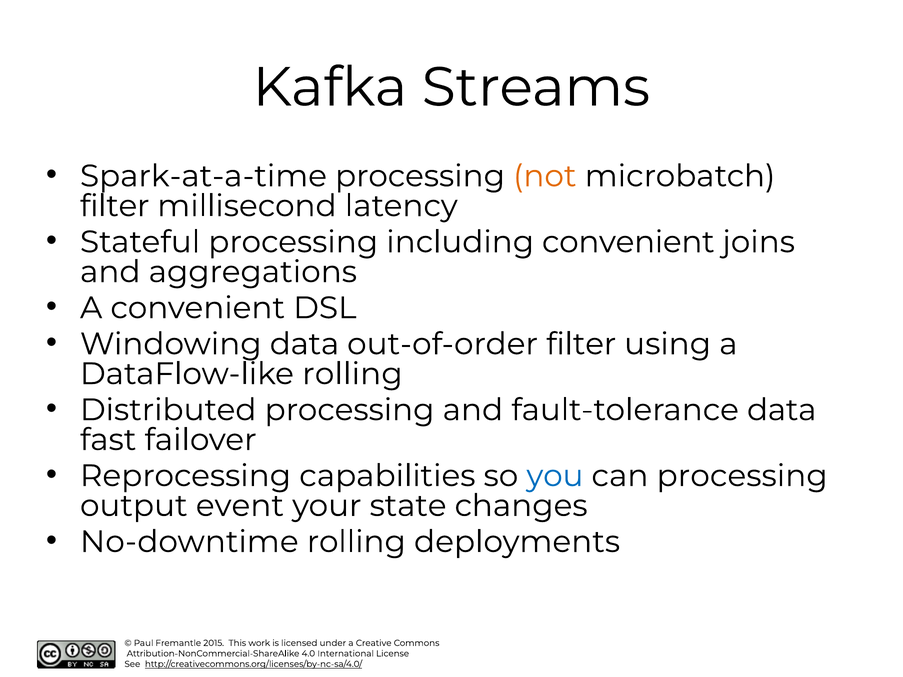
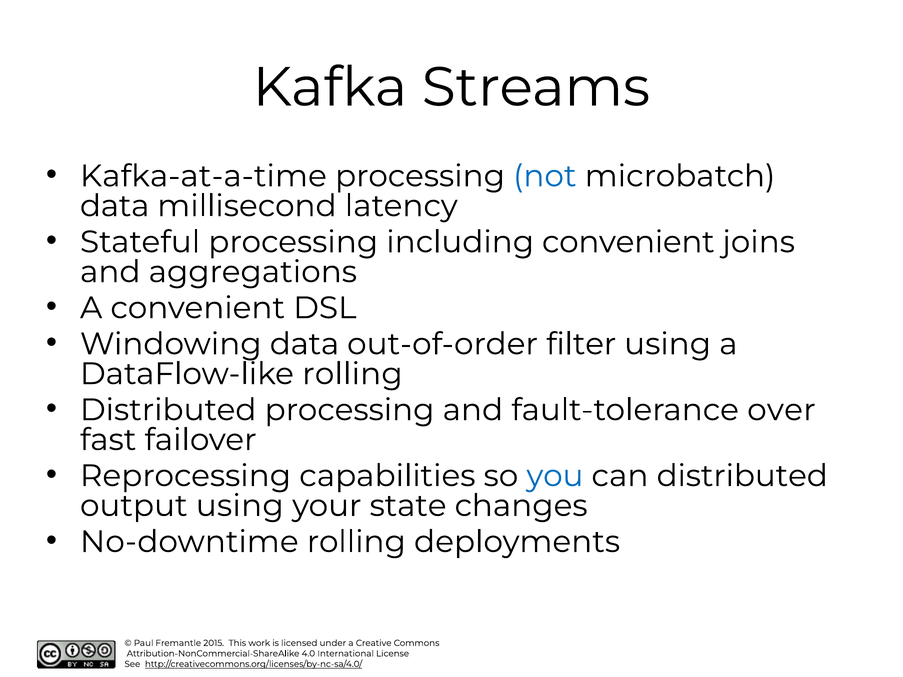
Spark-at-a-time: Spark-at-a-time -> Kafka-at-a-time
not colour: orange -> blue
filter at (115, 206): filter -> data
fault-tolerance data: data -> over
can processing: processing -> distributed
output event: event -> using
